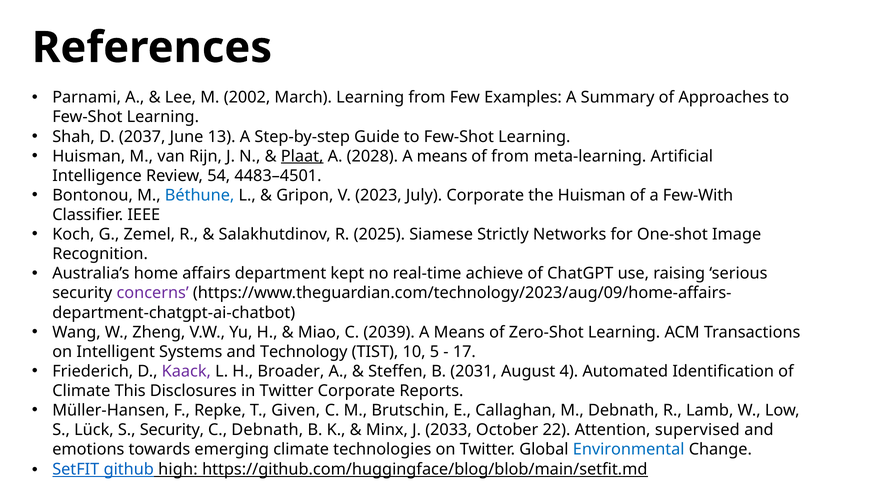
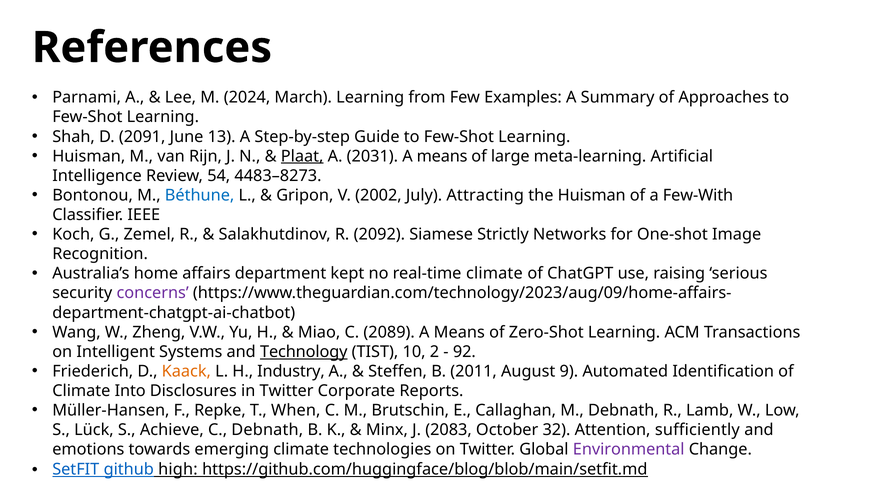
2002: 2002 -> 2024
2037: 2037 -> 2091
2028: 2028 -> 2031
of from: from -> large
4483–4501: 4483–4501 -> 4483–8273
2023: 2023 -> 2002
July Corporate: Corporate -> Attracting
2025: 2025 -> 2092
real-time achieve: achieve -> climate
2039: 2039 -> 2089
Technology underline: none -> present
5: 5 -> 2
17: 17 -> 92
Kaack colour: purple -> orange
Broader: Broader -> Industry
2031: 2031 -> 2011
4: 4 -> 9
This: This -> Into
Given: Given -> When
S Security: Security -> Achieve
2033: 2033 -> 2083
22: 22 -> 32
supervised: supervised -> sufficiently
Environmental colour: blue -> purple
